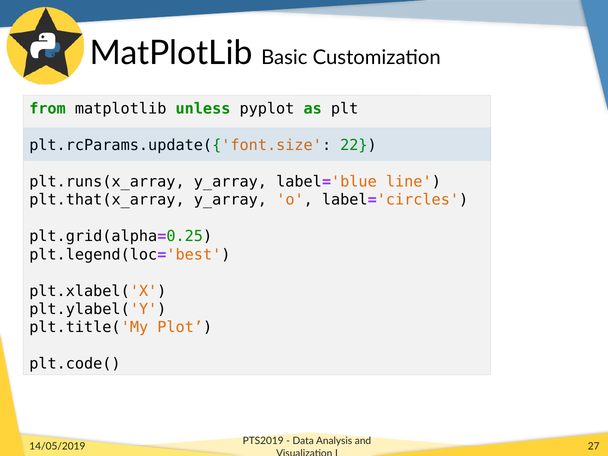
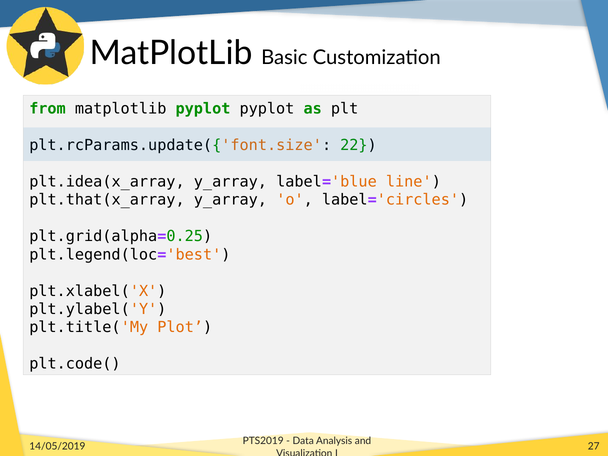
matplotlib unless: unless -> pyplot
plt.runs(x_array: plt.runs(x_array -> plt.idea(x_array
